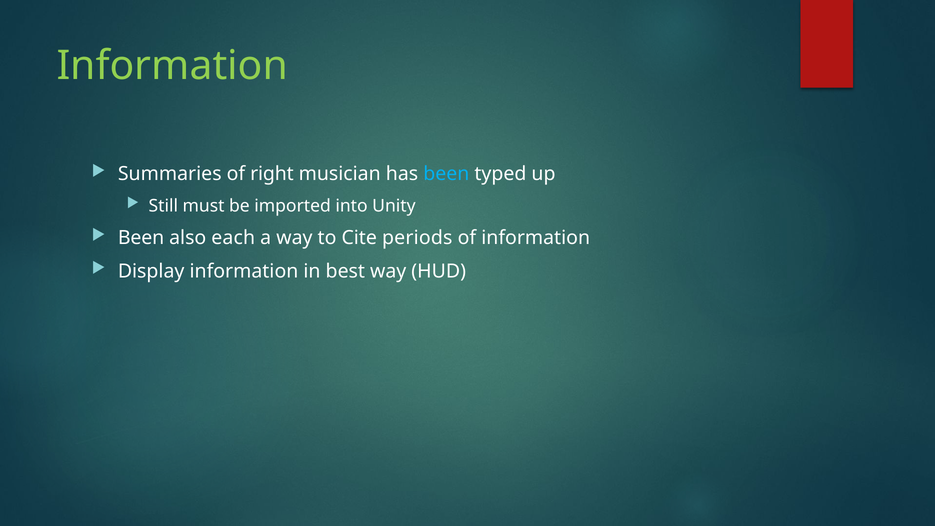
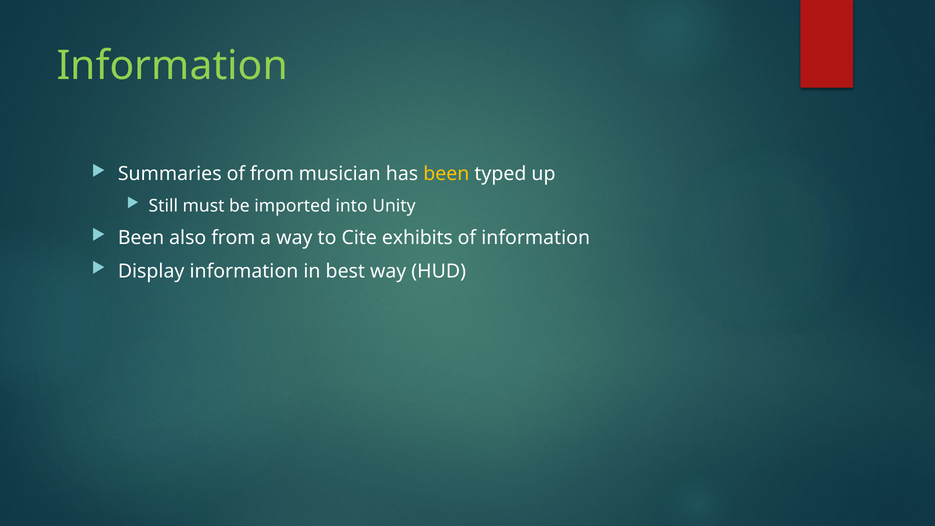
of right: right -> from
been at (446, 174) colour: light blue -> yellow
also each: each -> from
periods: periods -> exhibits
